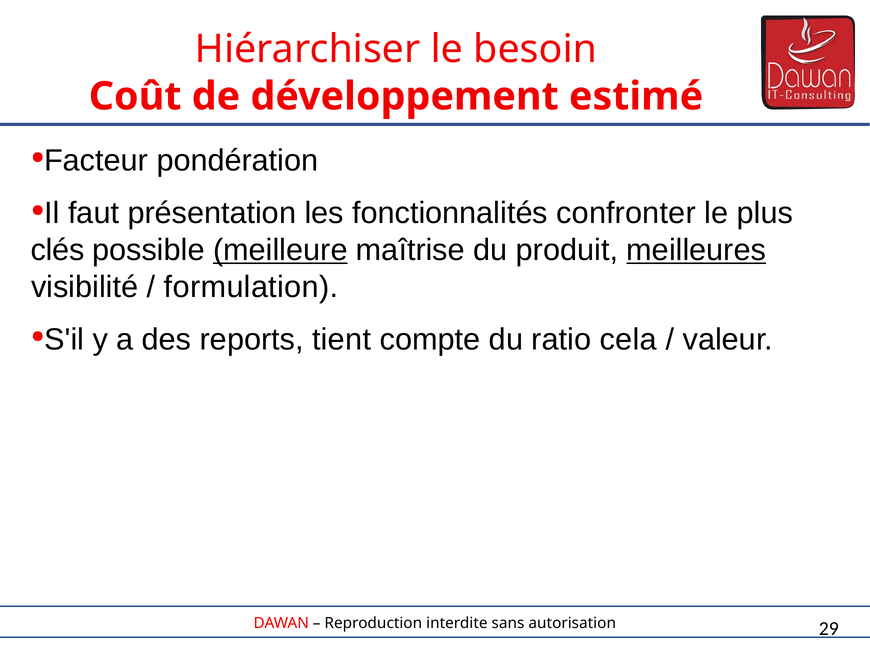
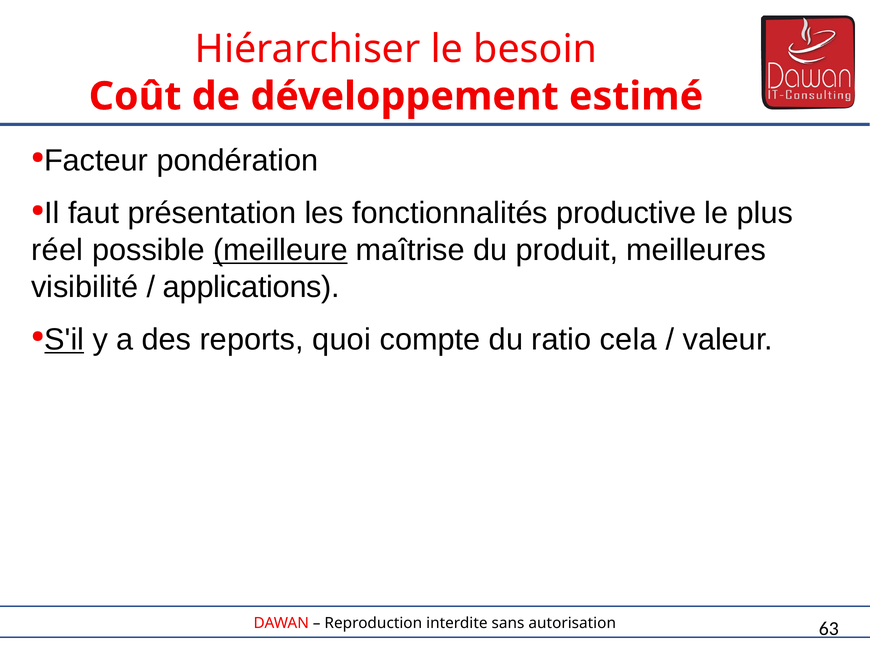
confronter: confronter -> productive
clés: clés -> réel
meilleures underline: present -> none
formulation: formulation -> applications
S'il underline: none -> present
tient: tient -> quoi
29: 29 -> 63
